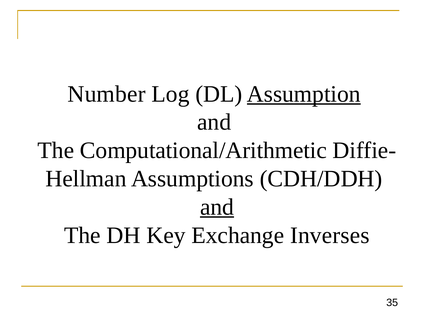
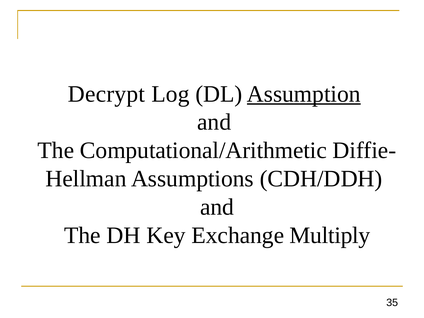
Number: Number -> Decrypt
and at (217, 207) underline: present -> none
Inverses: Inverses -> Multiply
